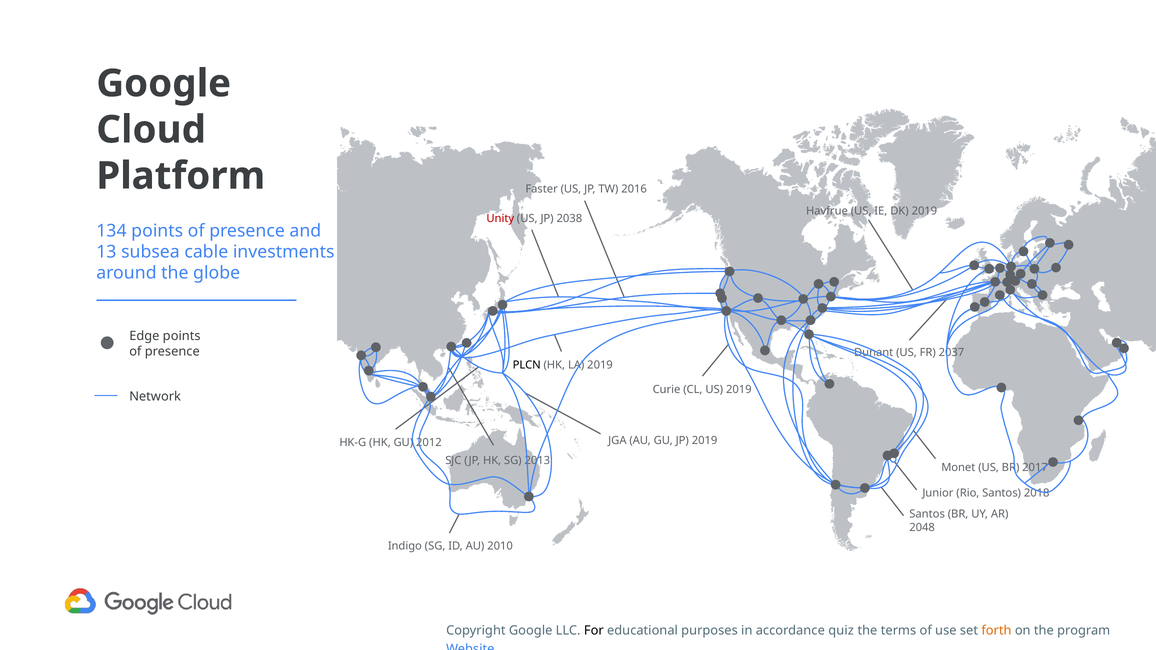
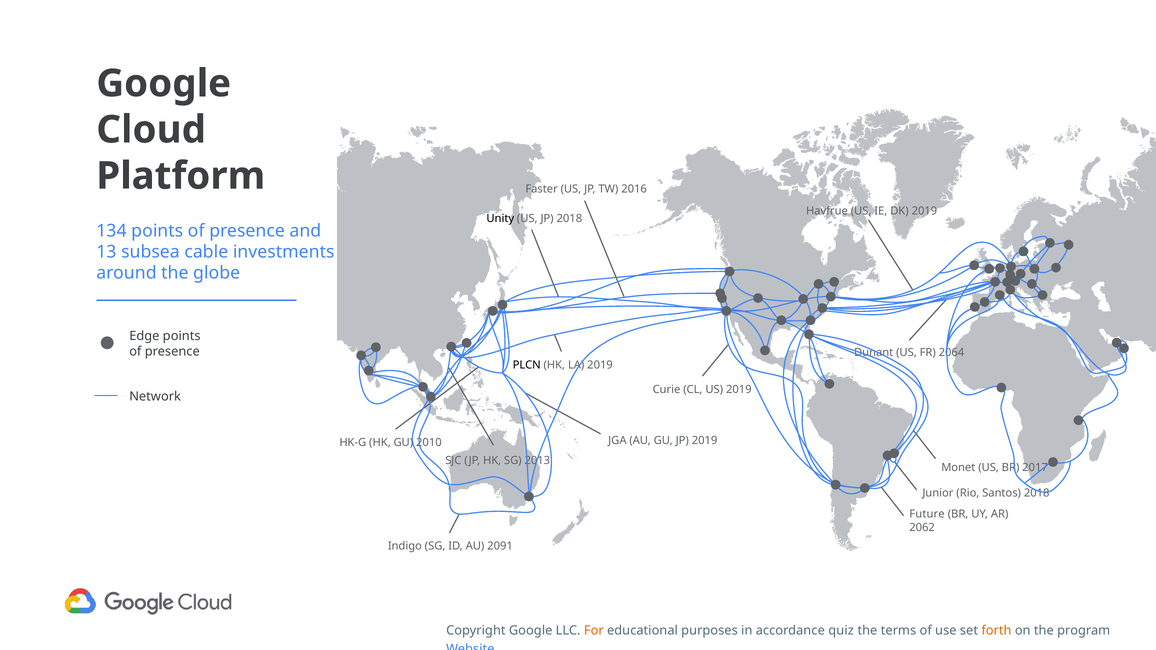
Unity colour: red -> black
JP 2038: 2038 -> 2018
2037: 2037 -> 2064
2012: 2012 -> 2010
Santos at (927, 514): Santos -> Future
2048: 2048 -> 2062
2010: 2010 -> 2091
For colour: black -> orange
